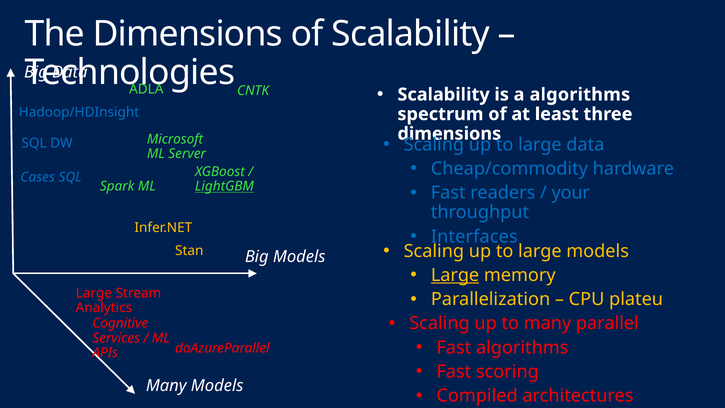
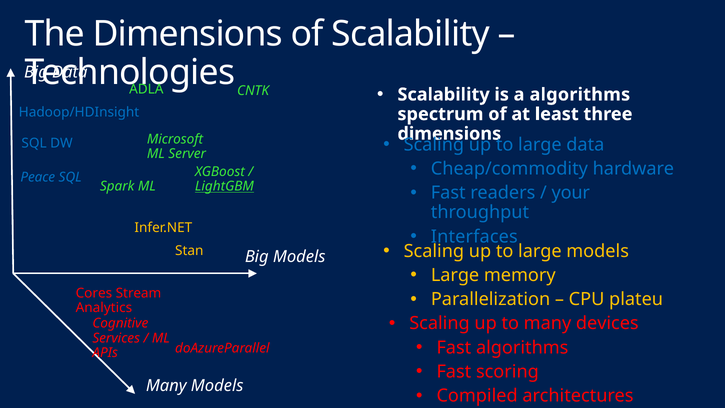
Cases: Cases -> Peace
Large at (455, 275) underline: present -> none
Large at (94, 293): Large -> Cores
parallel: parallel -> devices
